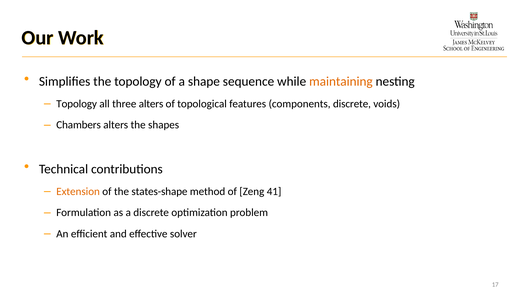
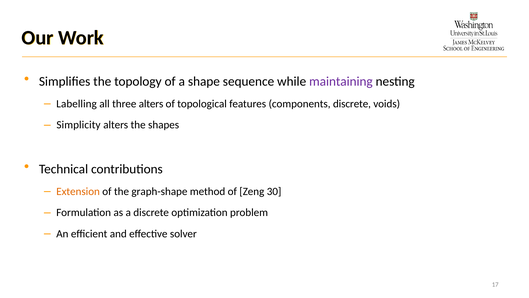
maintaining colour: orange -> purple
Topology at (77, 104): Topology -> Labelling
Chambers: Chambers -> Simplicity
states-shape: states-shape -> graph-shape
41: 41 -> 30
